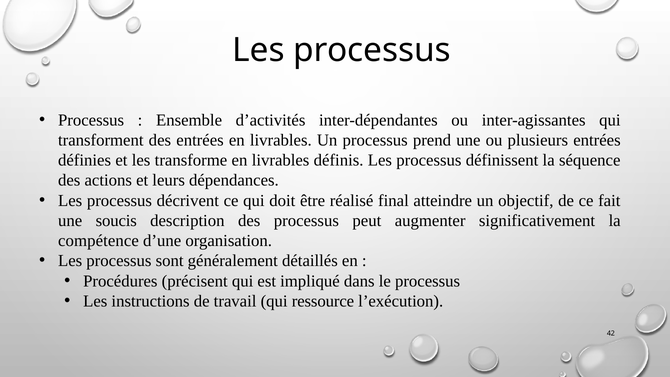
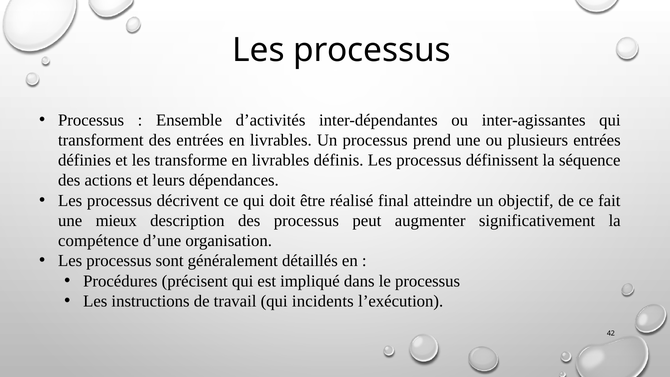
soucis: soucis -> mieux
ressource: ressource -> incidents
